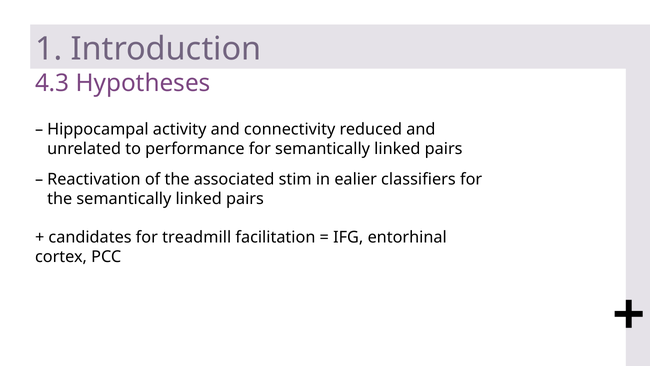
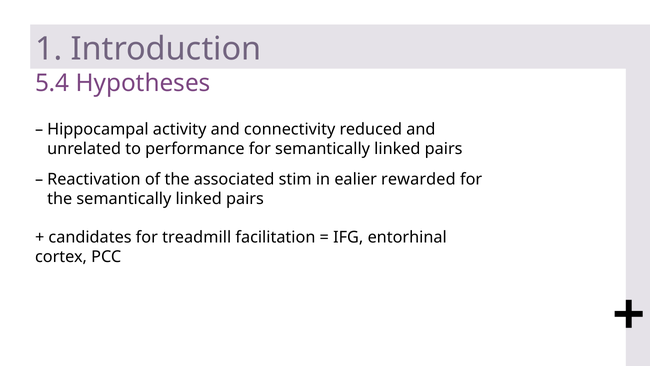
4.3: 4.3 -> 5.4
classifiers: classifiers -> rewarded
